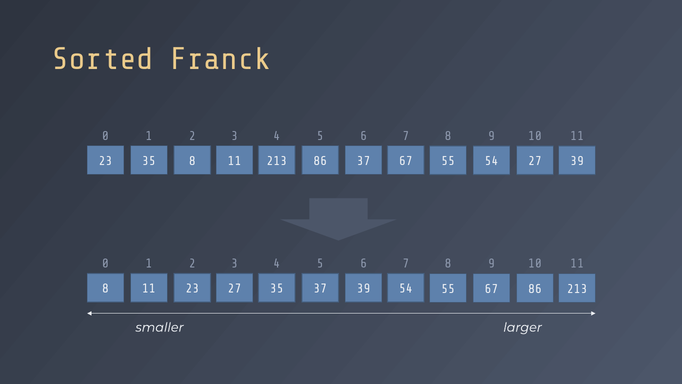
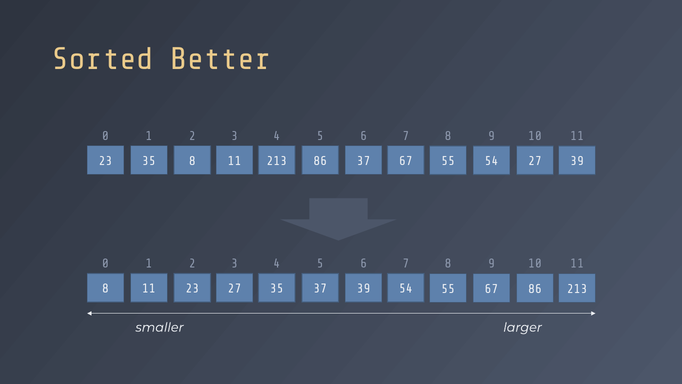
Franck: Franck -> Better
